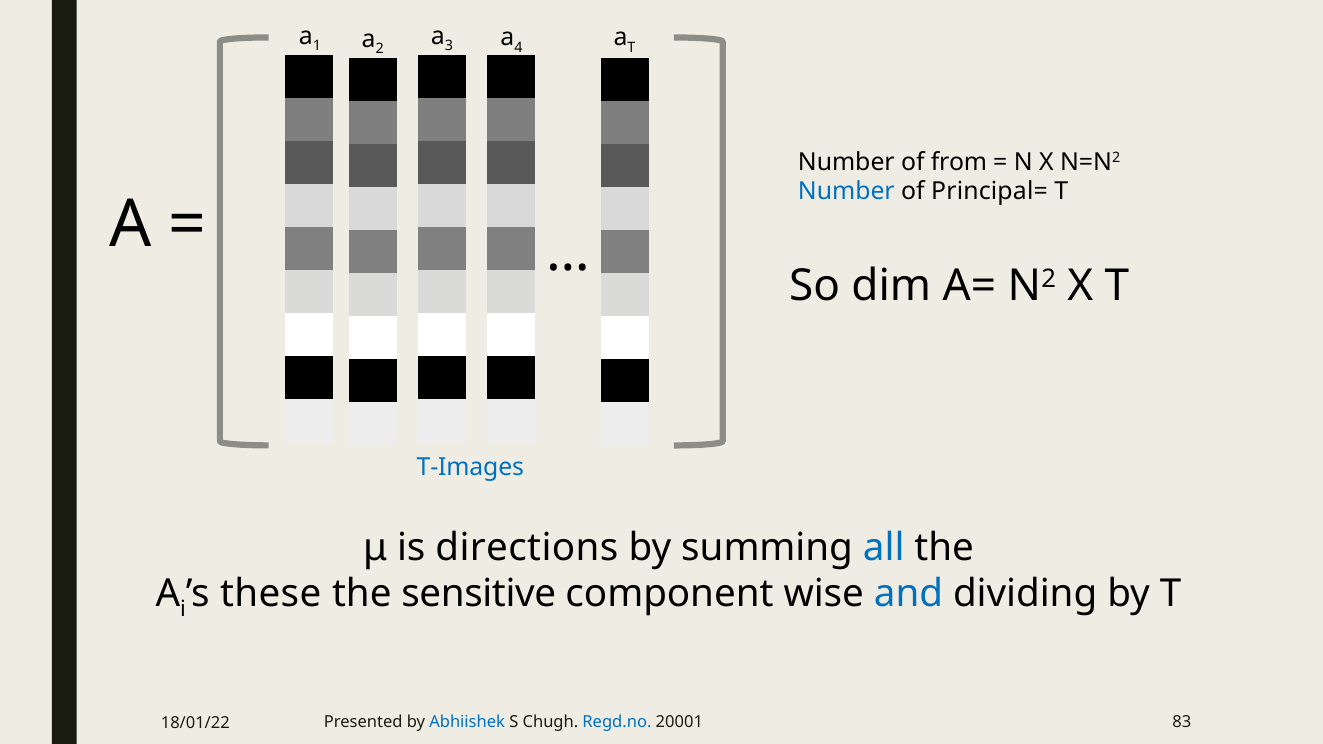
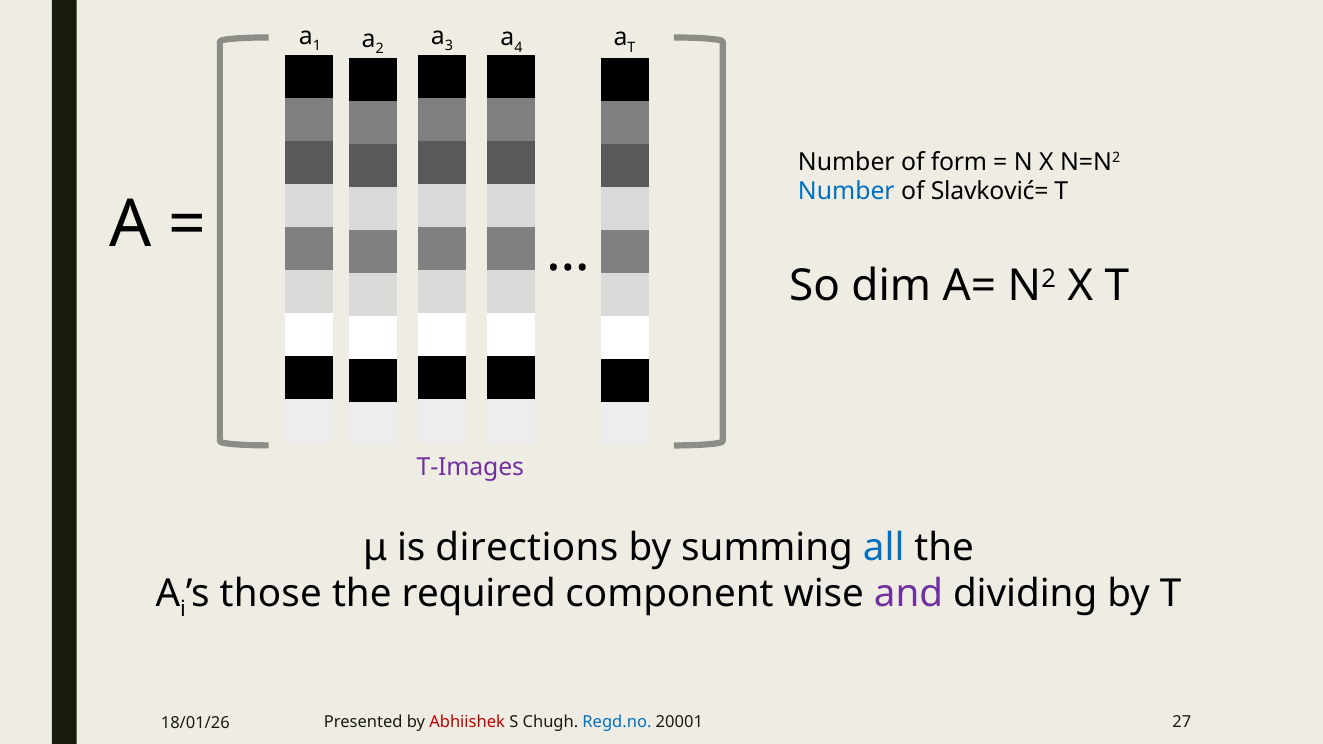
from: from -> form
Principal=: Principal= -> Slavković=
T-Images colour: blue -> purple
these: these -> those
sensitive: sensitive -> required
and colour: blue -> purple
Abhiishek colour: blue -> red
83: 83 -> 27
18/01/22: 18/01/22 -> 18/01/26
